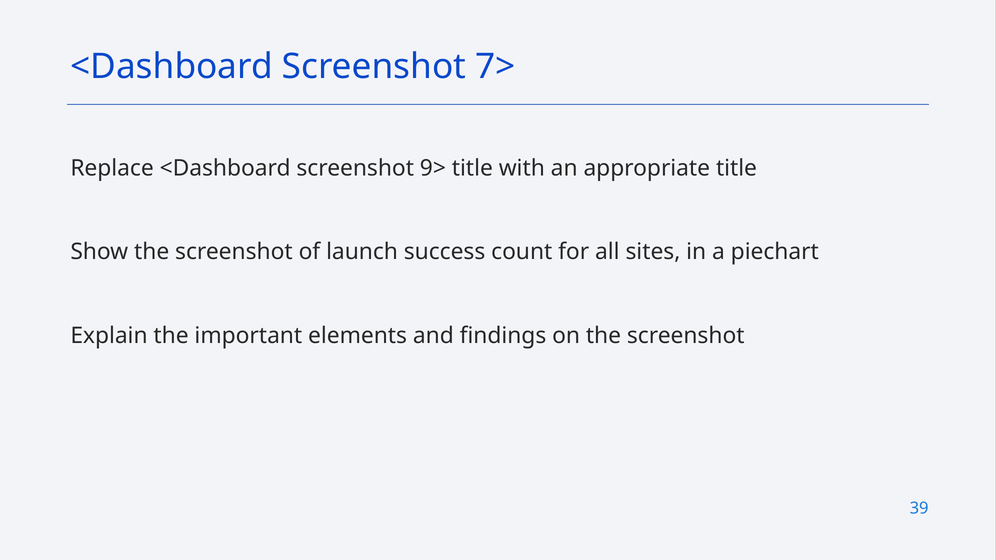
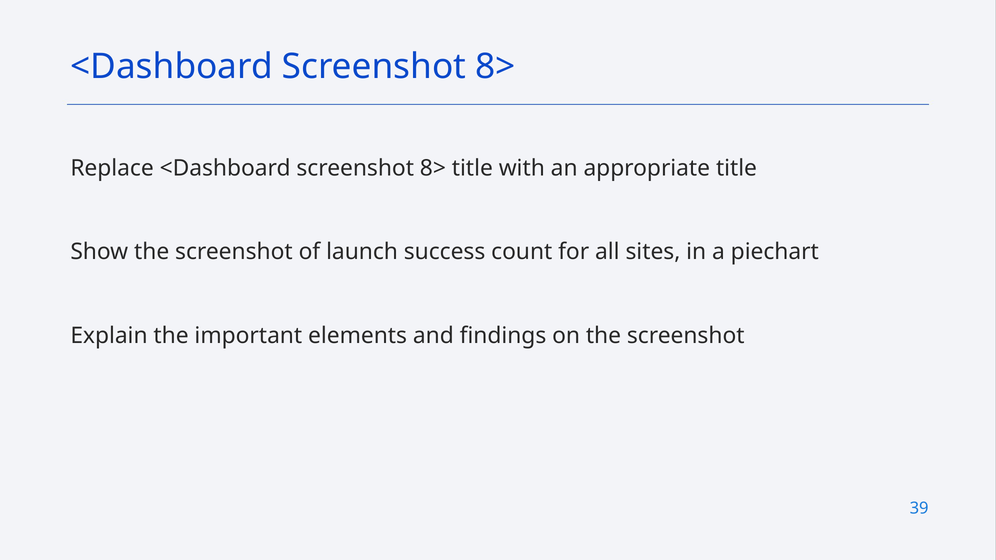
7> at (495, 67): 7> -> 8>
Replace <Dashboard screenshot 9>: 9> -> 8>
